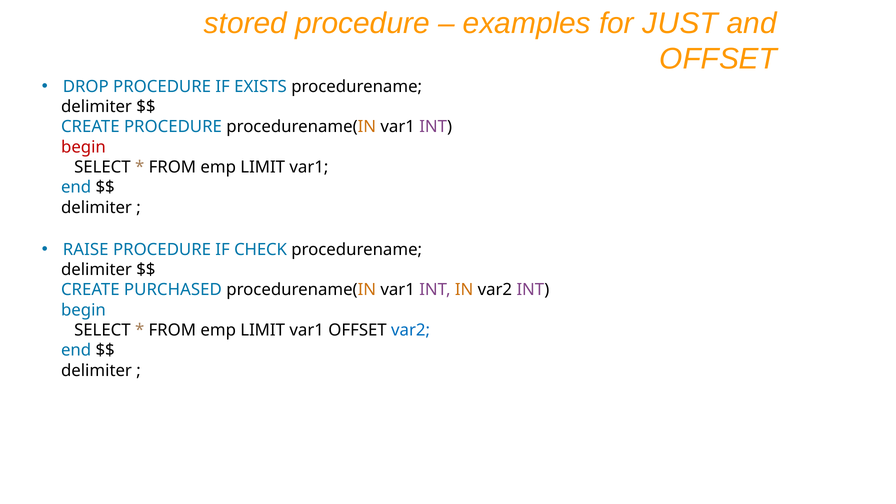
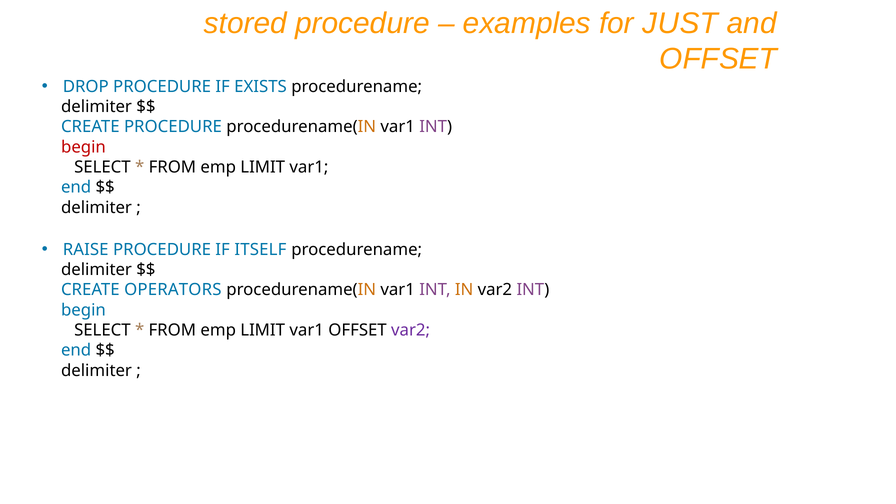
CHECK: CHECK -> ITSELF
PURCHASED: PURCHASED -> OPERATORS
var2 at (411, 330) colour: blue -> purple
